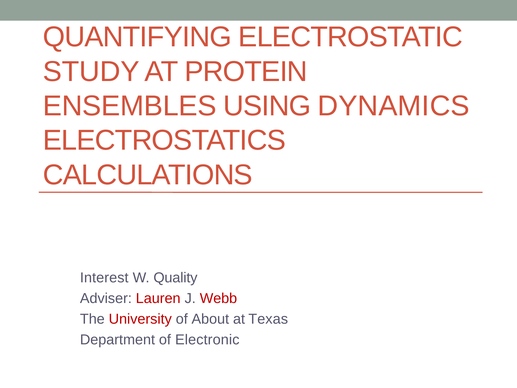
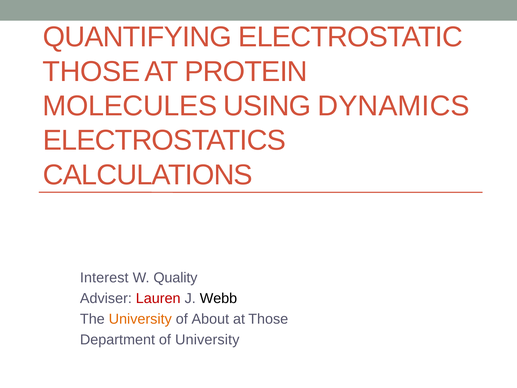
STUDY at (91, 71): STUDY -> THOSE
ENSEMBLES: ENSEMBLES -> MOLECULES
Webb colour: red -> black
University at (140, 319) colour: red -> orange
at Texas: Texas -> Those
of Electronic: Electronic -> University
